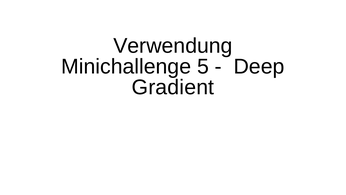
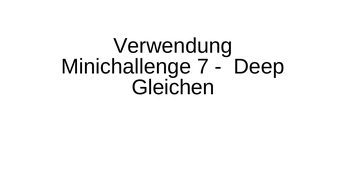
5: 5 -> 7
Gradient: Gradient -> Gleichen
